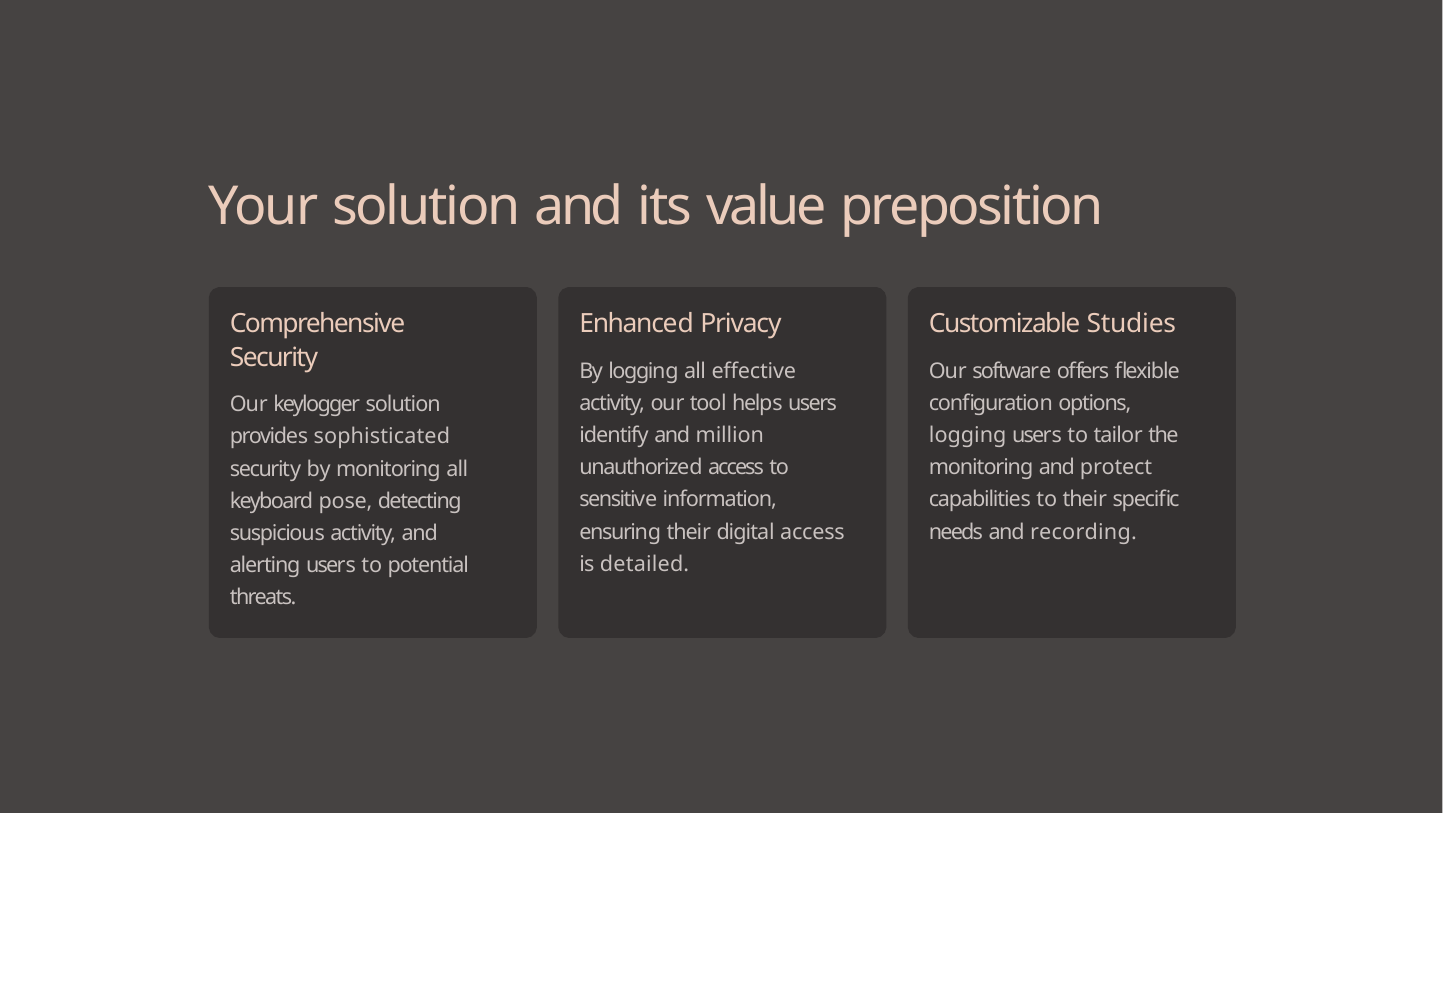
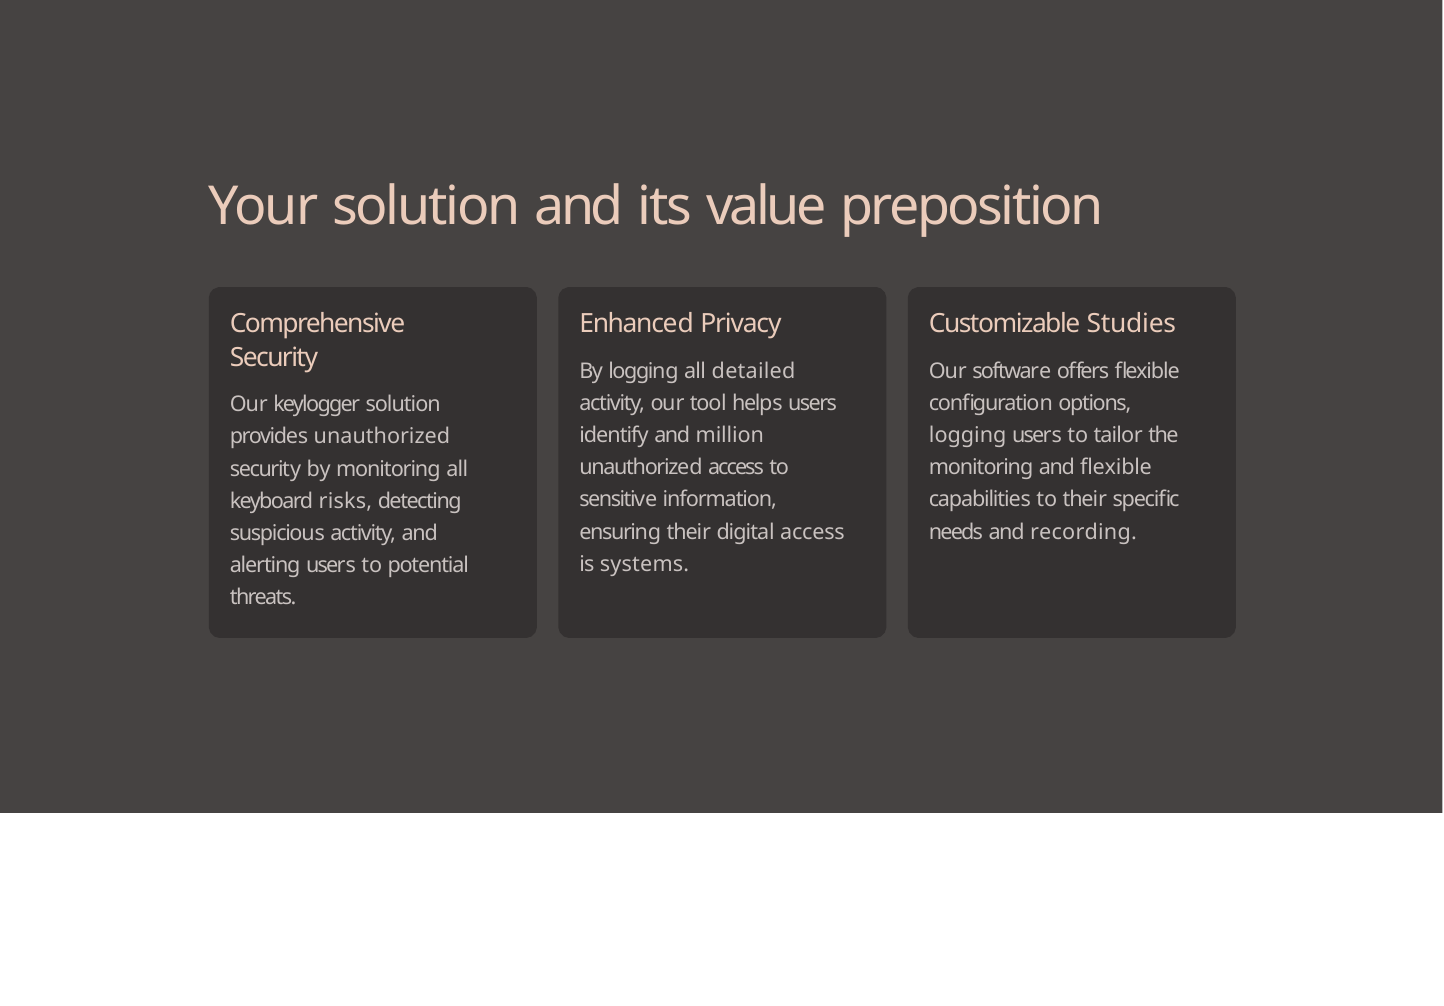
effective: effective -> detailed
provides sophisticated: sophisticated -> unauthorized
and protect: protect -> flexible
pose: pose -> risks
detailed: detailed -> systems
